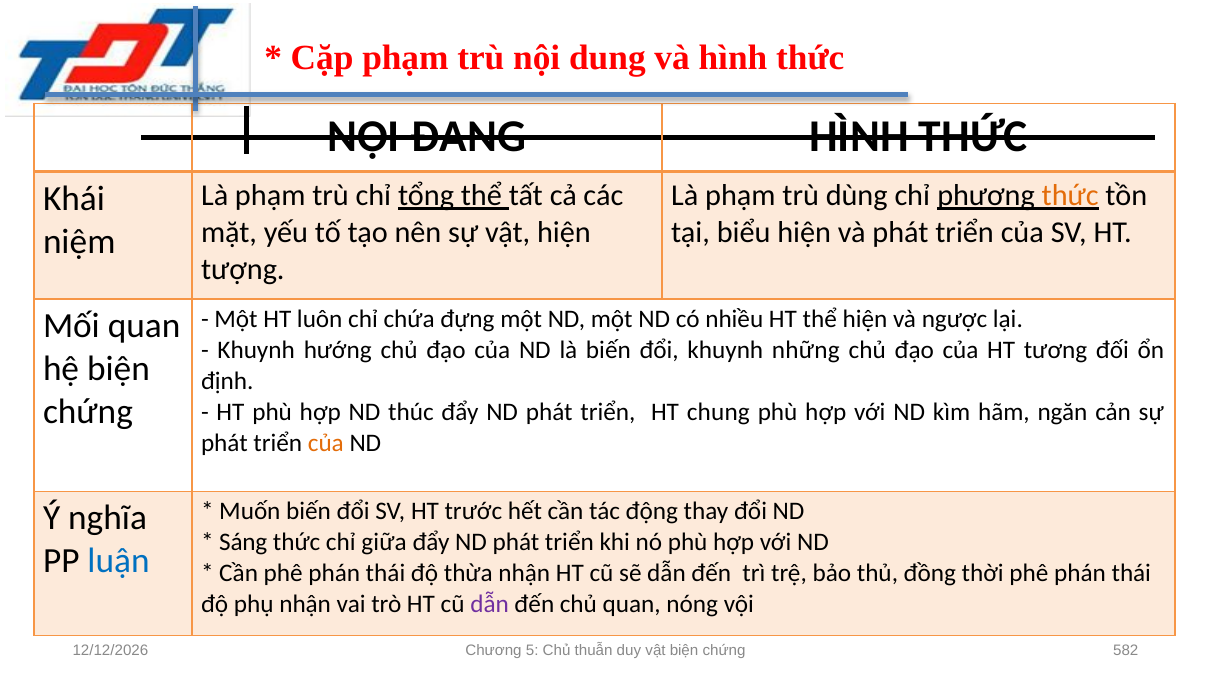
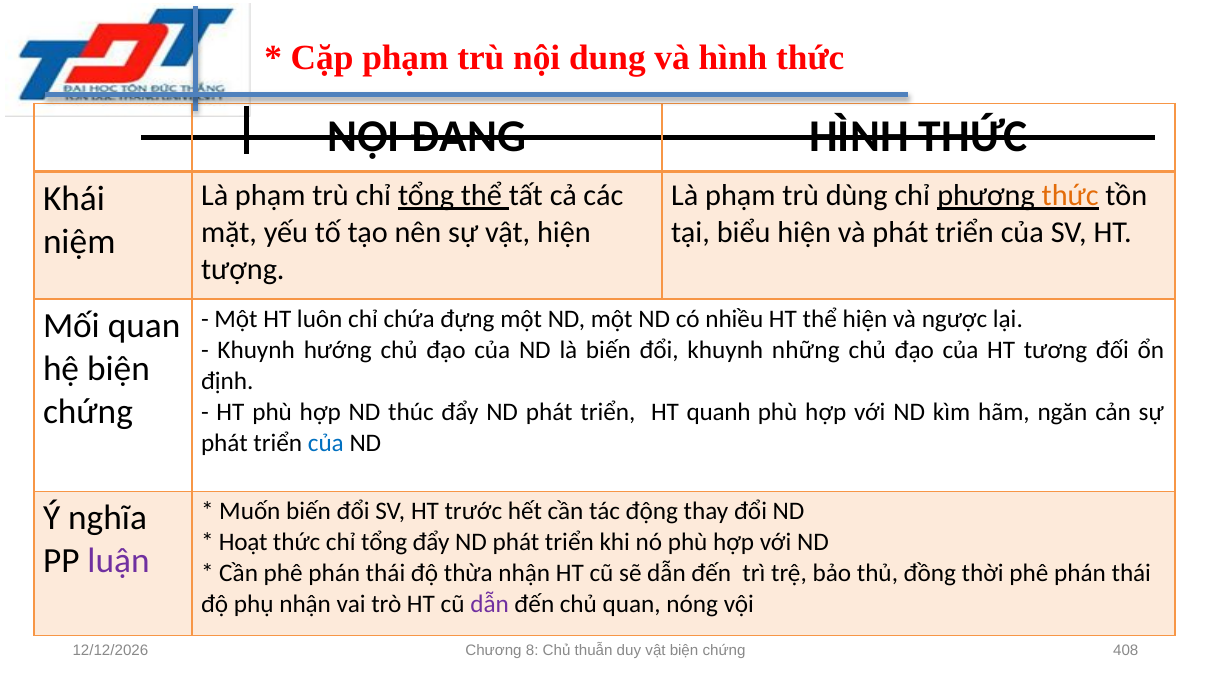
chung: chung -> quanh
của at (326, 443) colour: orange -> blue
Sáng: Sáng -> Hoạt
thức chỉ giữa: giữa -> tổng
luận colour: blue -> purple
5: 5 -> 8
582: 582 -> 408
